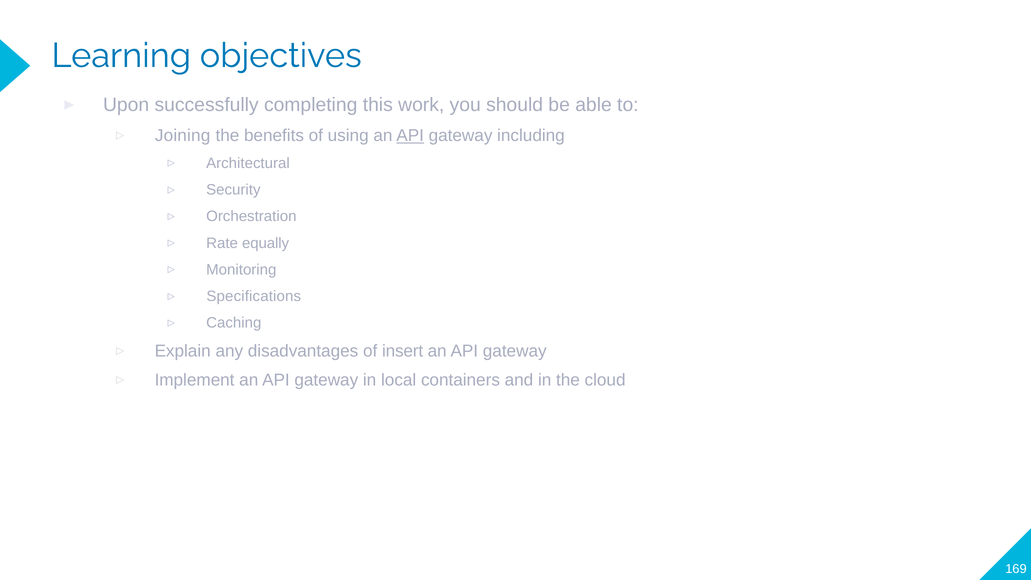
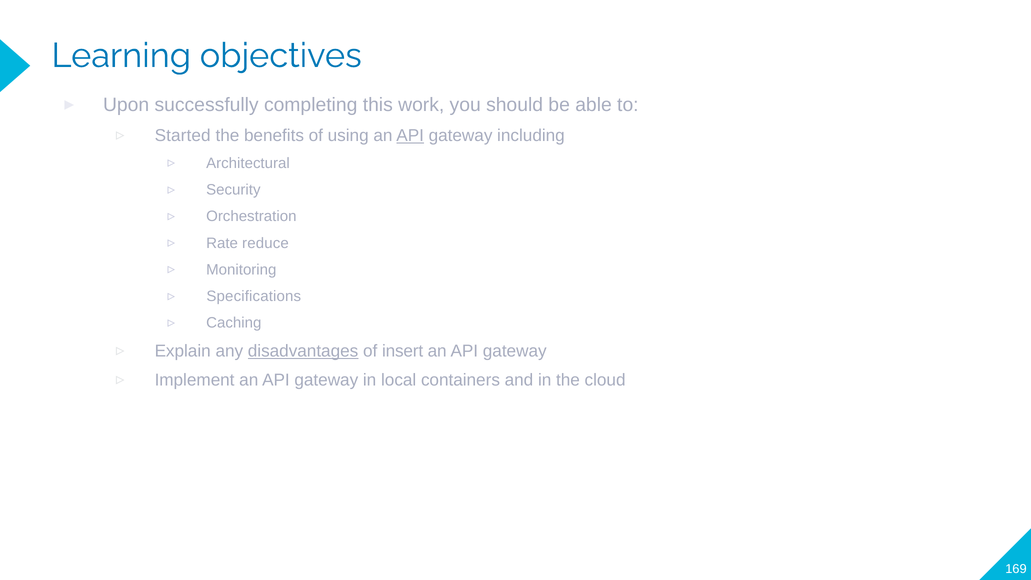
Joining: Joining -> Started
equally: equally -> reduce
disadvantages underline: none -> present
